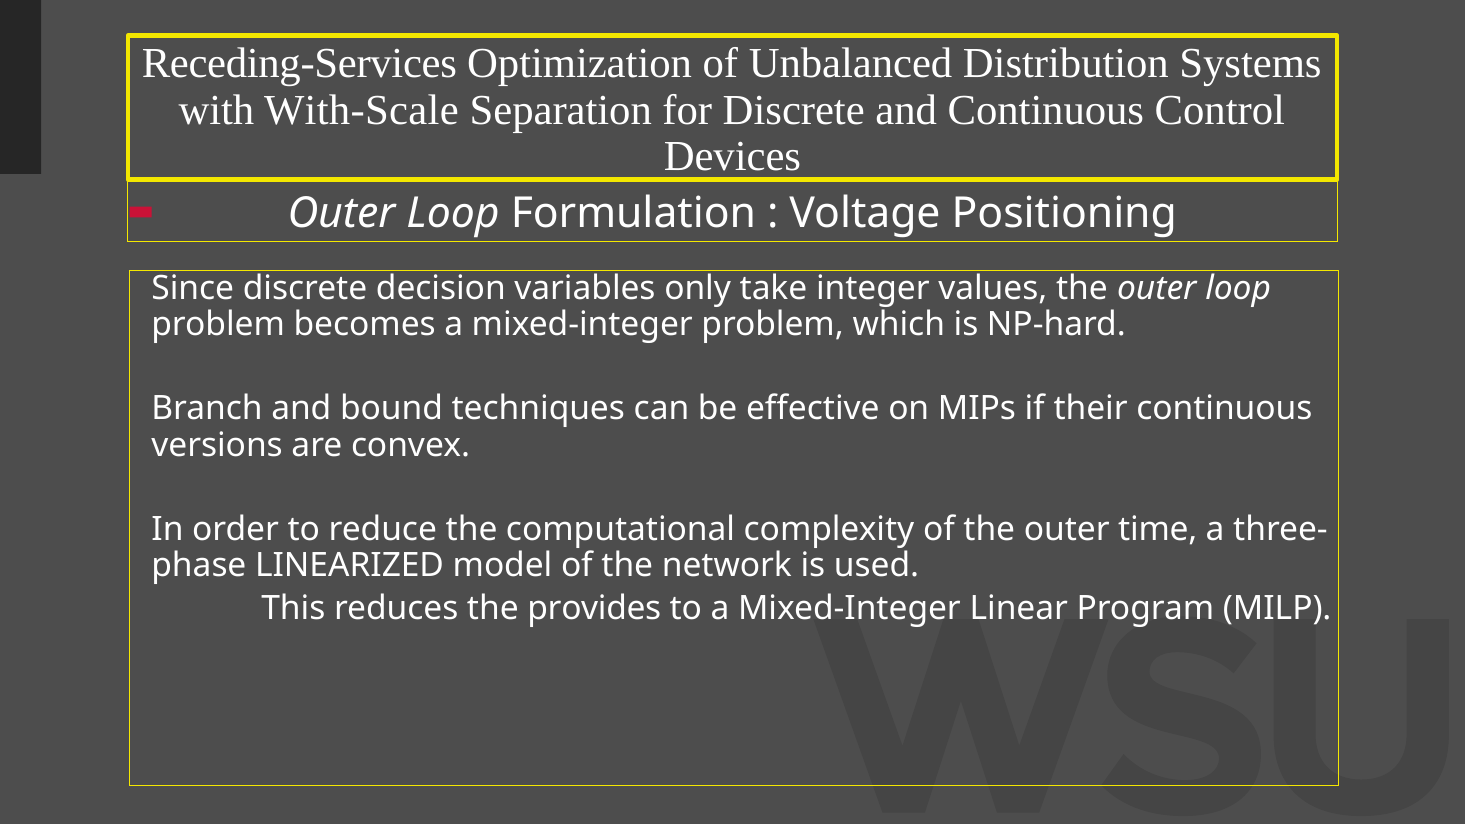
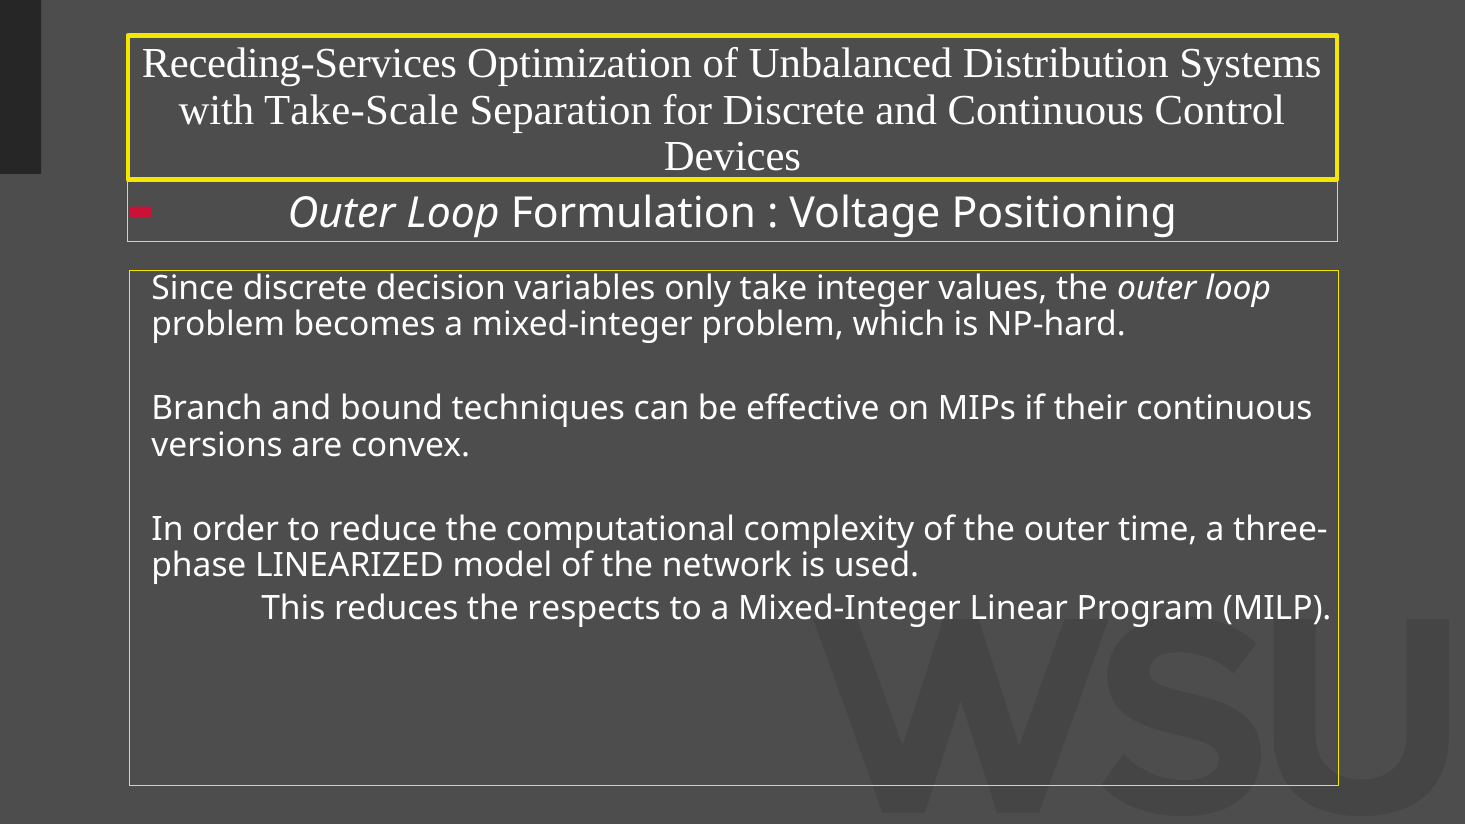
With-Scale: With-Scale -> Take-Scale
provides: provides -> respects
